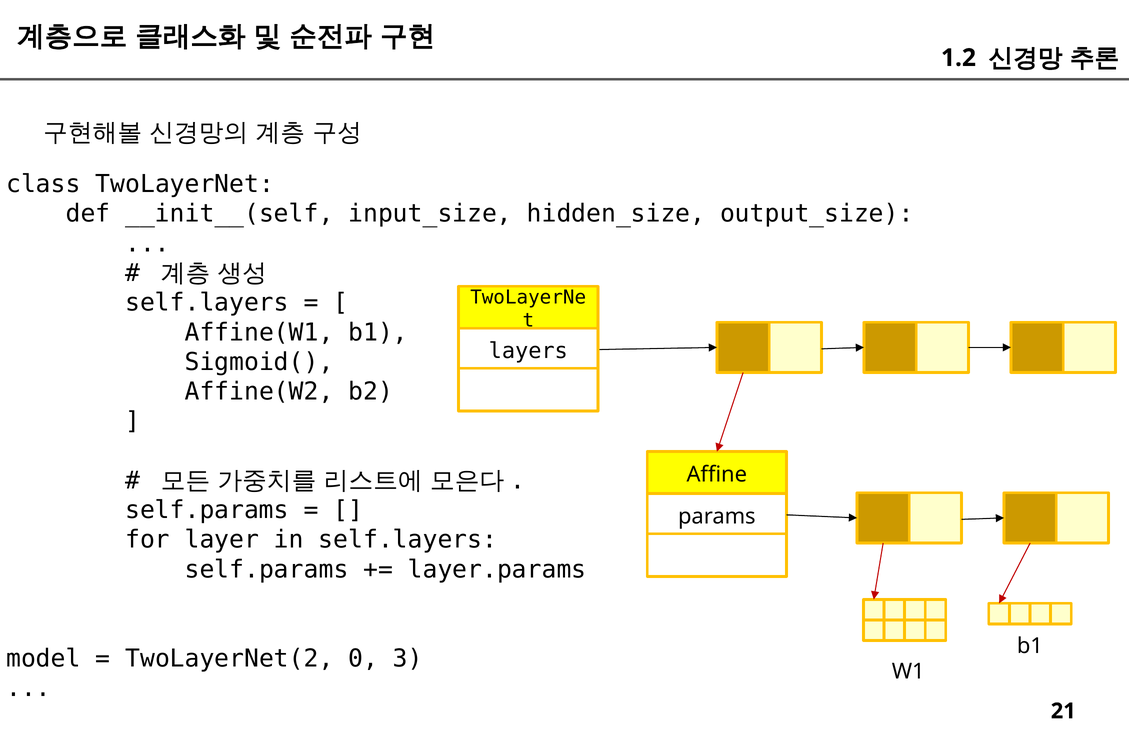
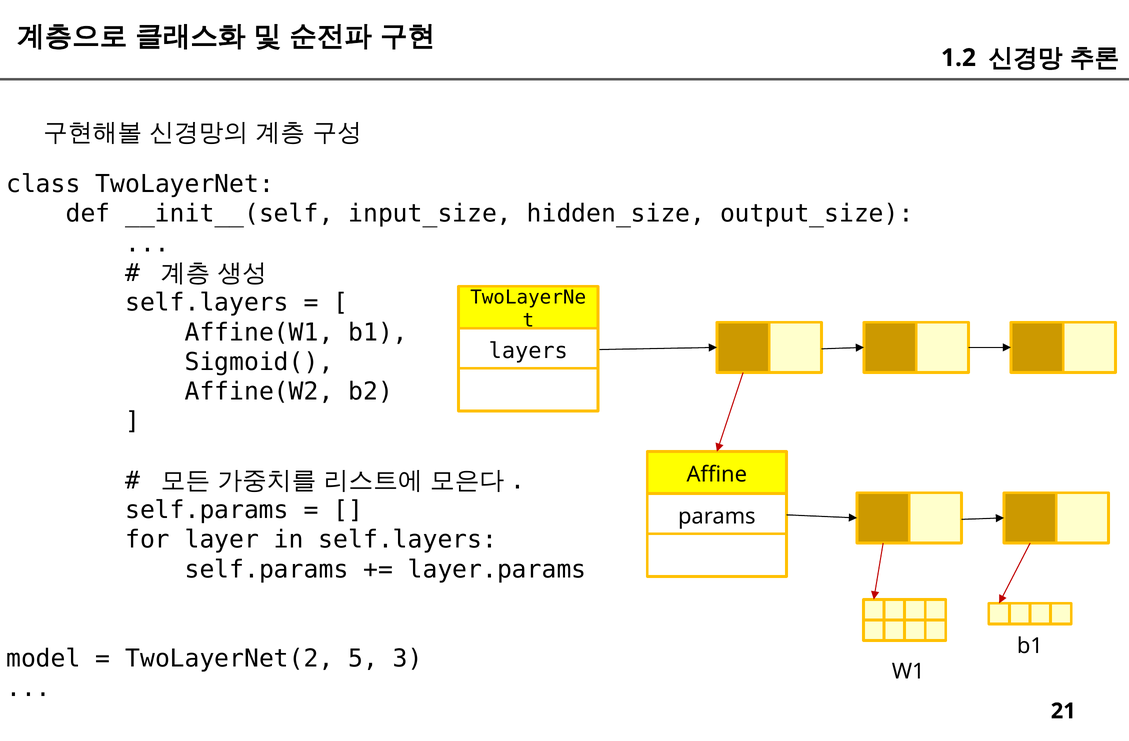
0: 0 -> 5
